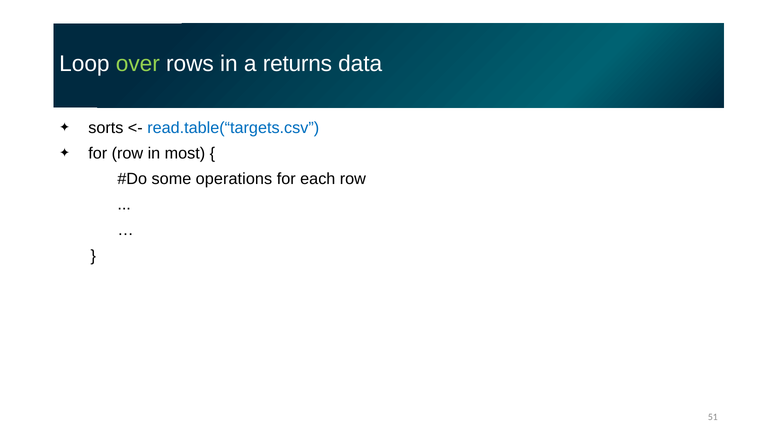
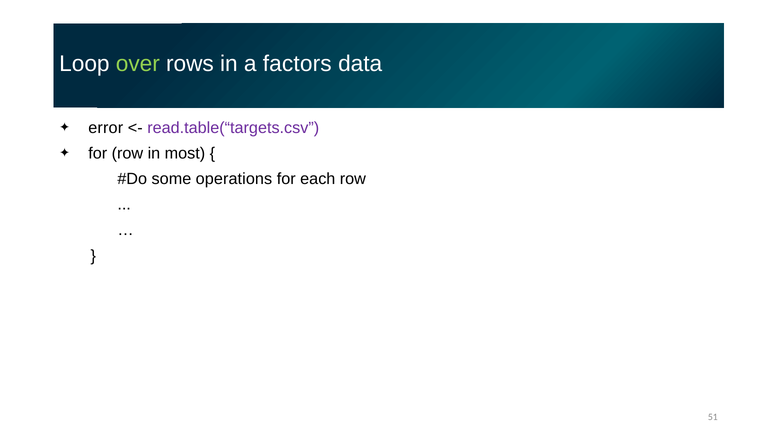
returns: returns -> factors
sorts: sorts -> error
read.table(“targets.csv colour: blue -> purple
